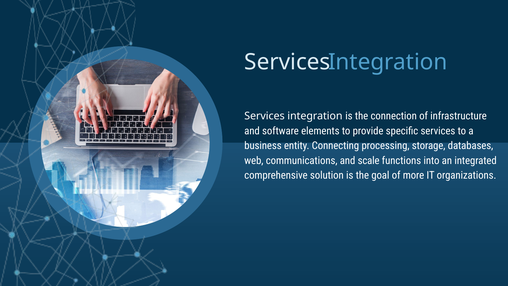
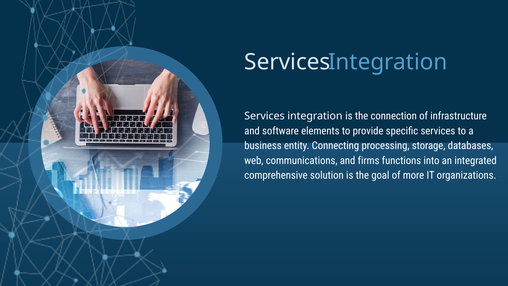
scale: scale -> firms
